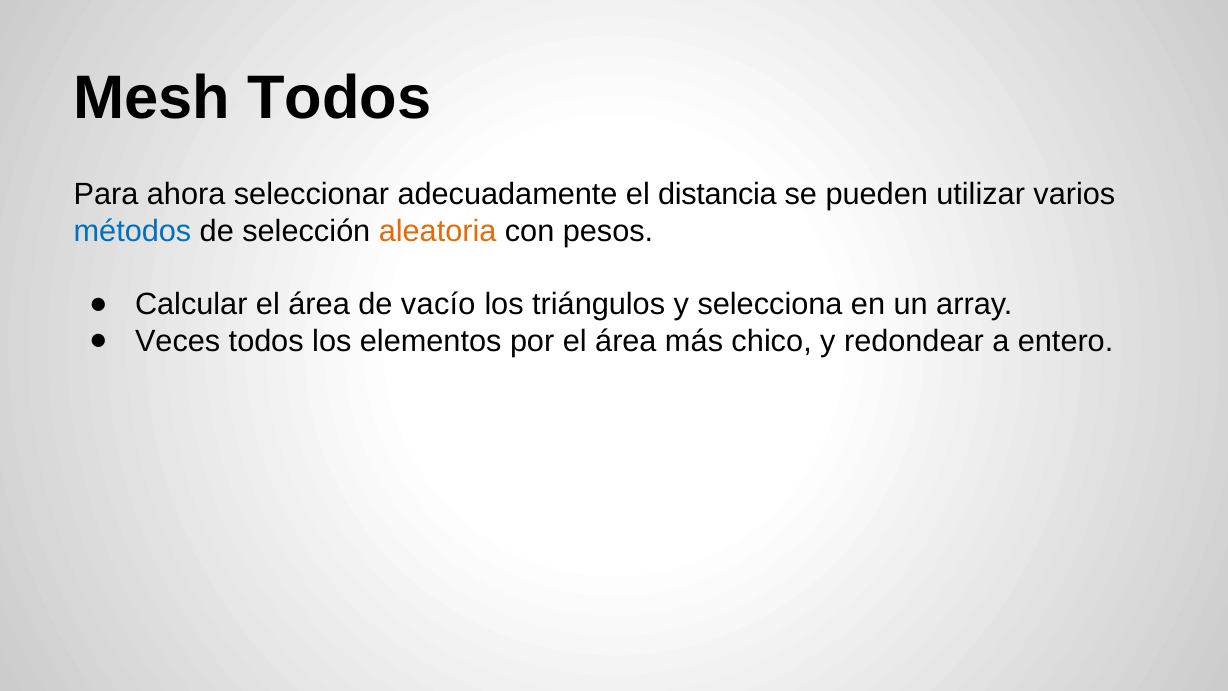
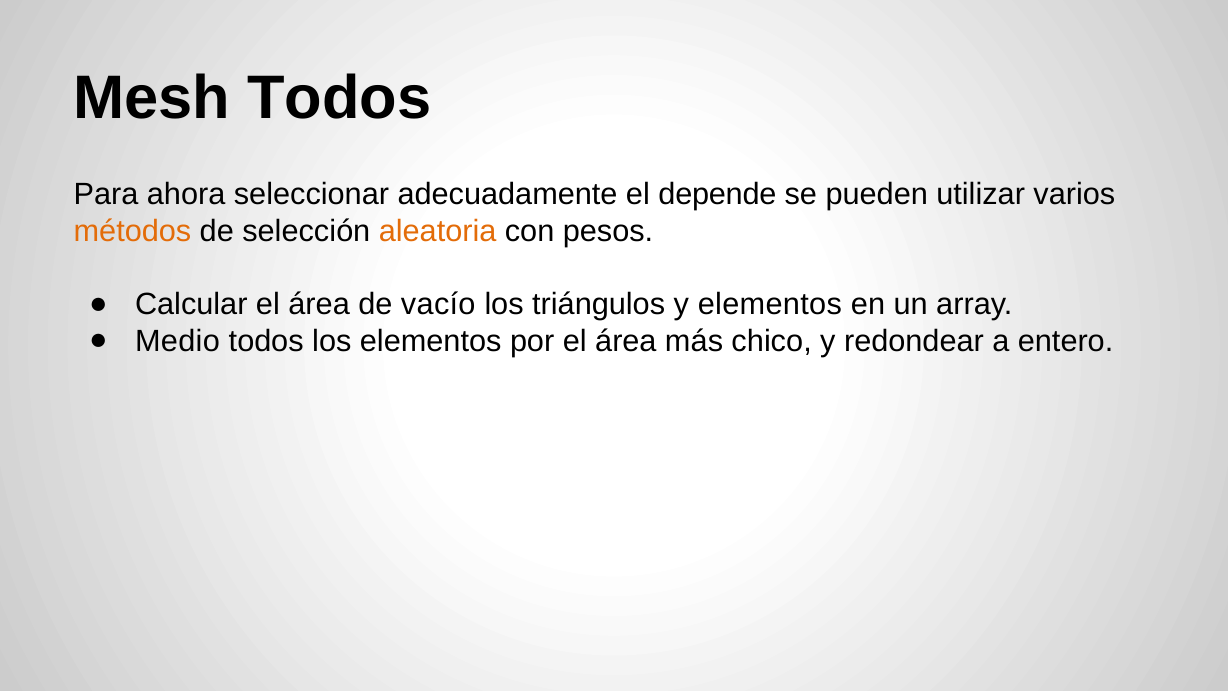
distancia: distancia -> depende
métodos colour: blue -> orange
y selecciona: selecciona -> elementos
Veces: Veces -> Medio
